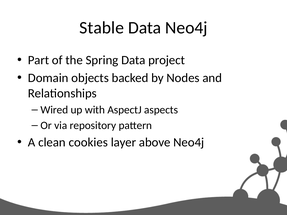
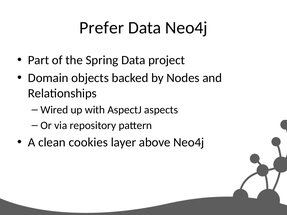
Stable: Stable -> Prefer
